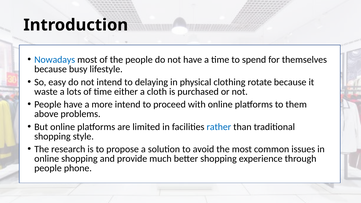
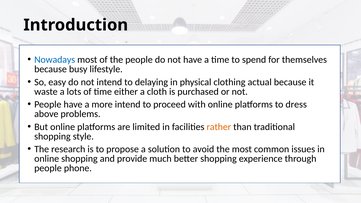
rotate: rotate -> actual
them: them -> dress
rather colour: blue -> orange
